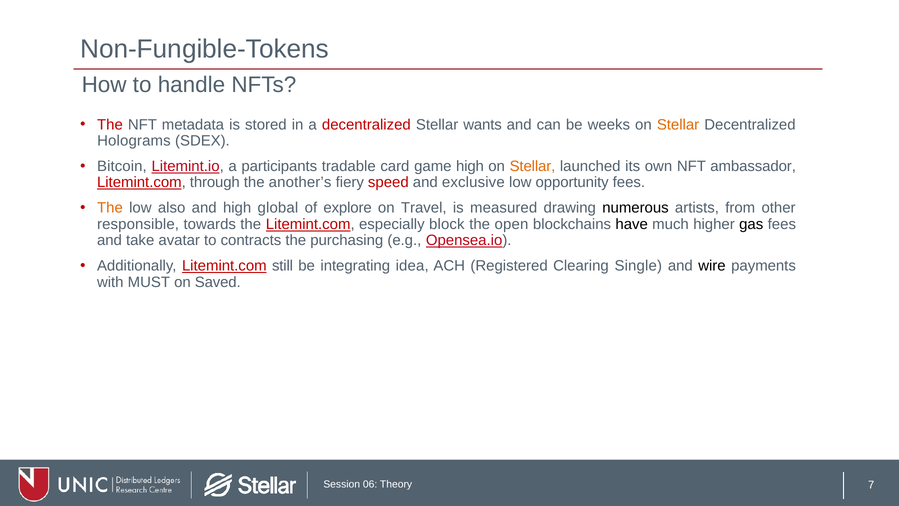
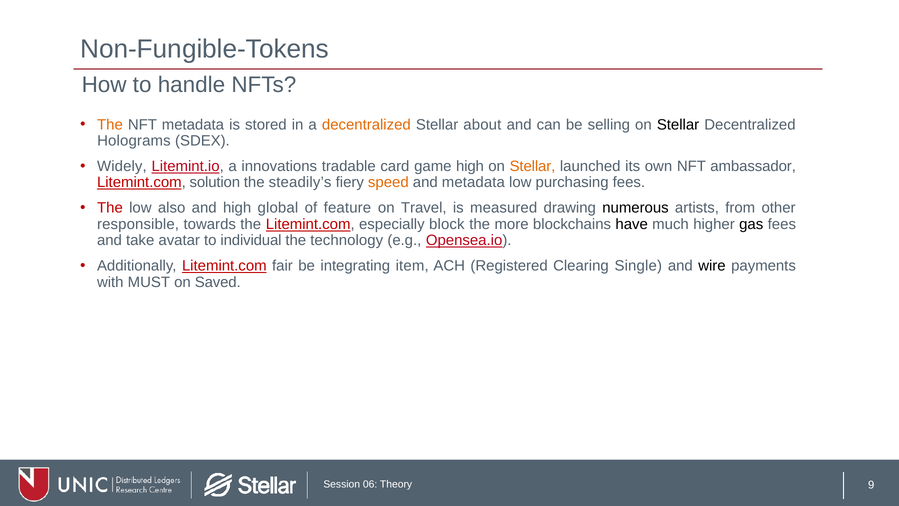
The at (110, 125) colour: red -> orange
decentralized at (366, 125) colour: red -> orange
wants: wants -> about
weeks: weeks -> selling
Stellar at (678, 125) colour: orange -> black
Bitcoin: Bitcoin -> Widely
participants: participants -> innovations
through: through -> solution
another’s: another’s -> steadily’s
speed colour: red -> orange
and exclusive: exclusive -> metadata
opportunity: opportunity -> purchasing
The at (110, 208) colour: orange -> red
explore: explore -> feature
open: open -> more
contracts: contracts -> individual
purchasing: purchasing -> technology
still: still -> fair
idea: idea -> item
7: 7 -> 9
